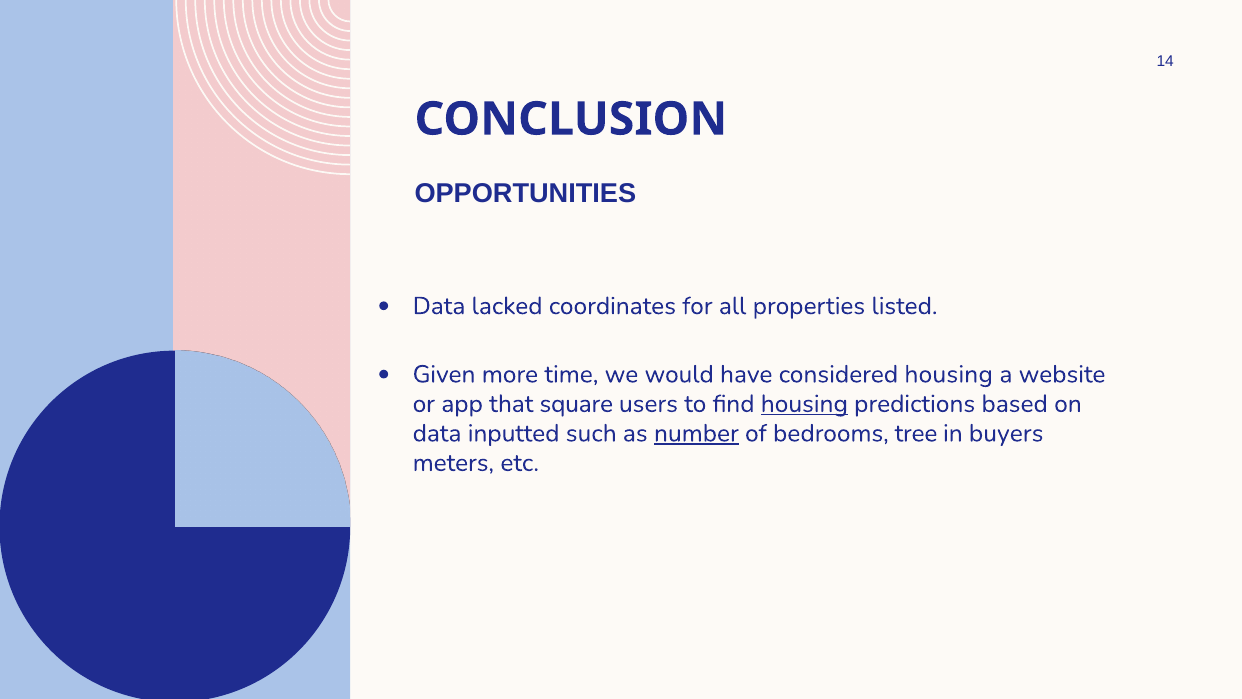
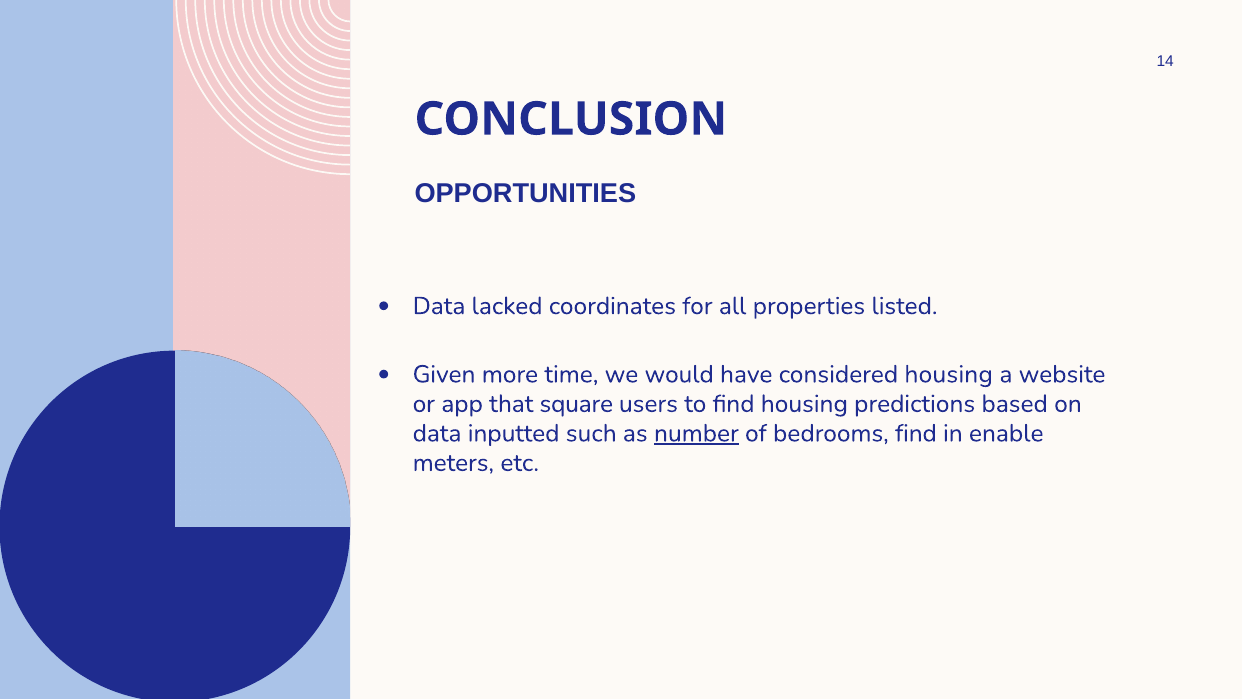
housing at (804, 404) underline: present -> none
bedrooms tree: tree -> find
buyers: buyers -> enable
